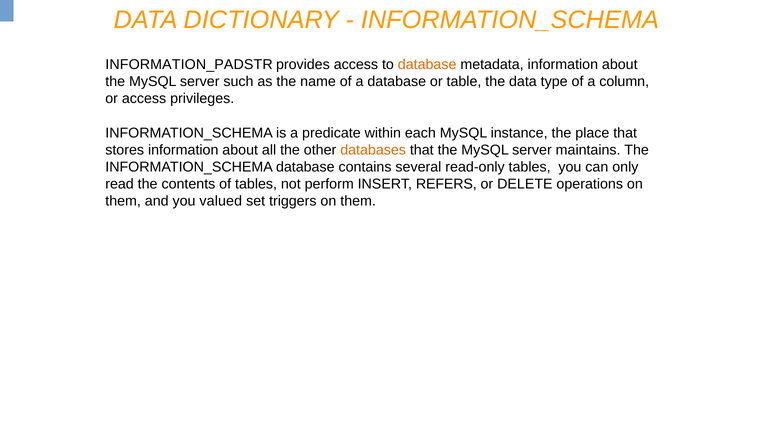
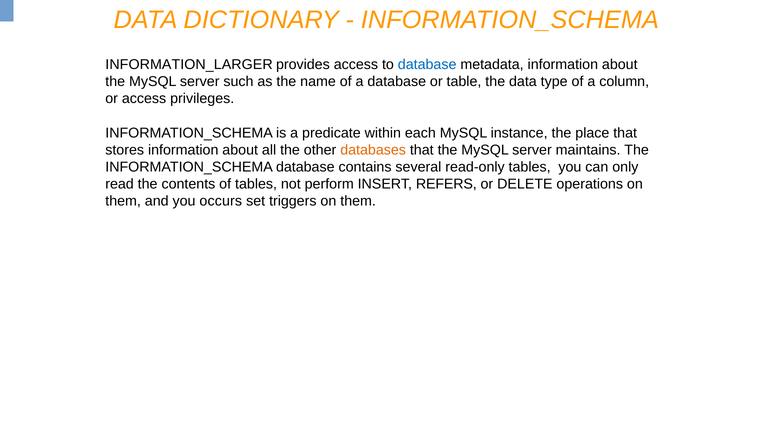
INFORMATION_PADSTR: INFORMATION_PADSTR -> INFORMATION_LARGER
database at (427, 65) colour: orange -> blue
valued: valued -> occurs
